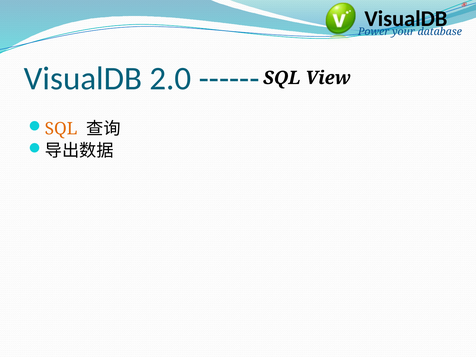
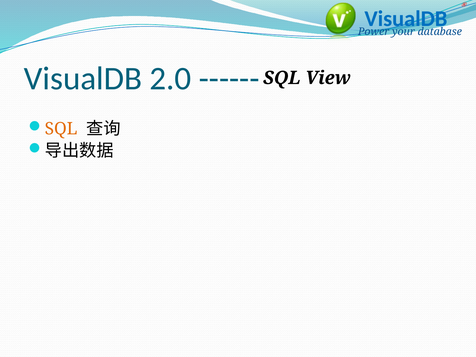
VisualDB at (406, 19) colour: black -> blue
